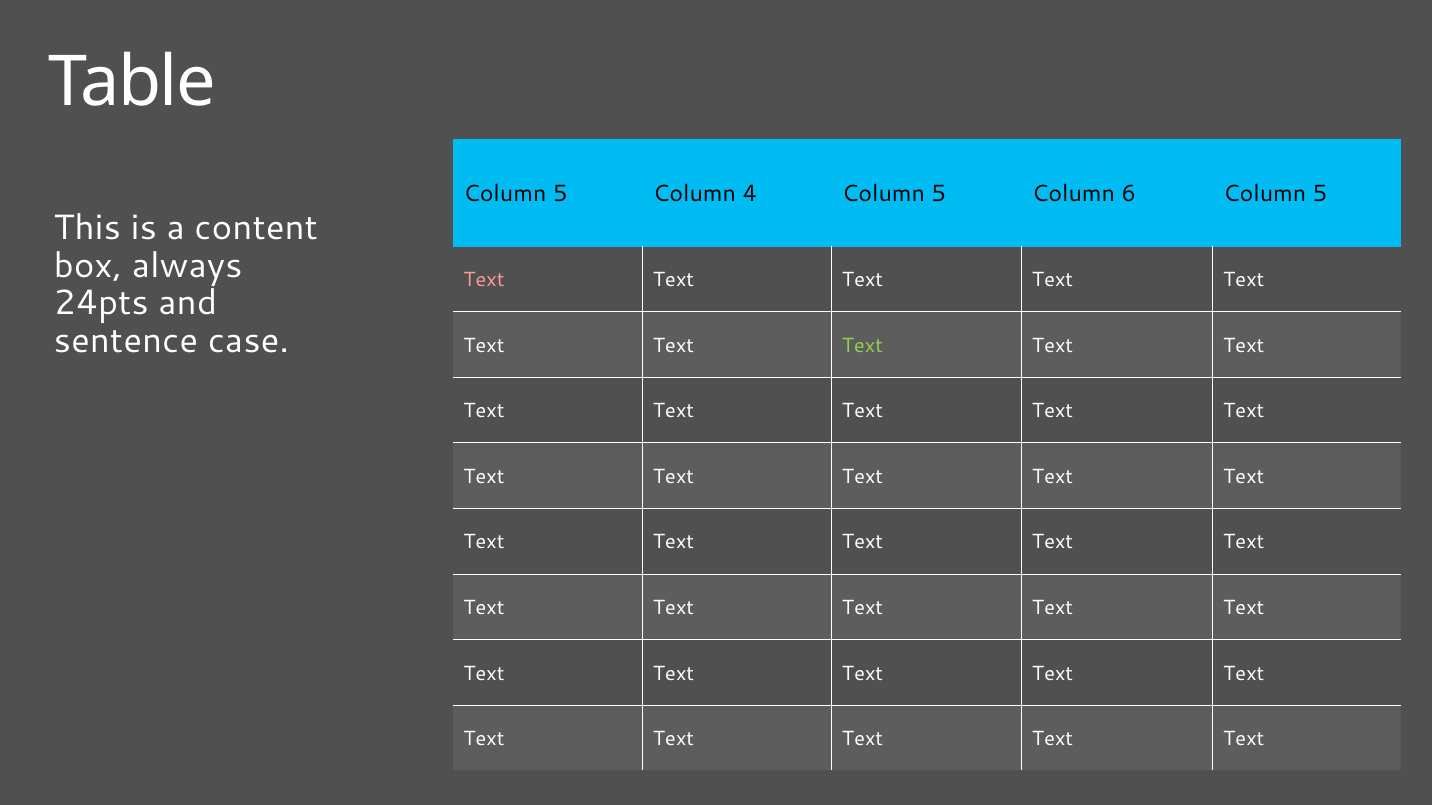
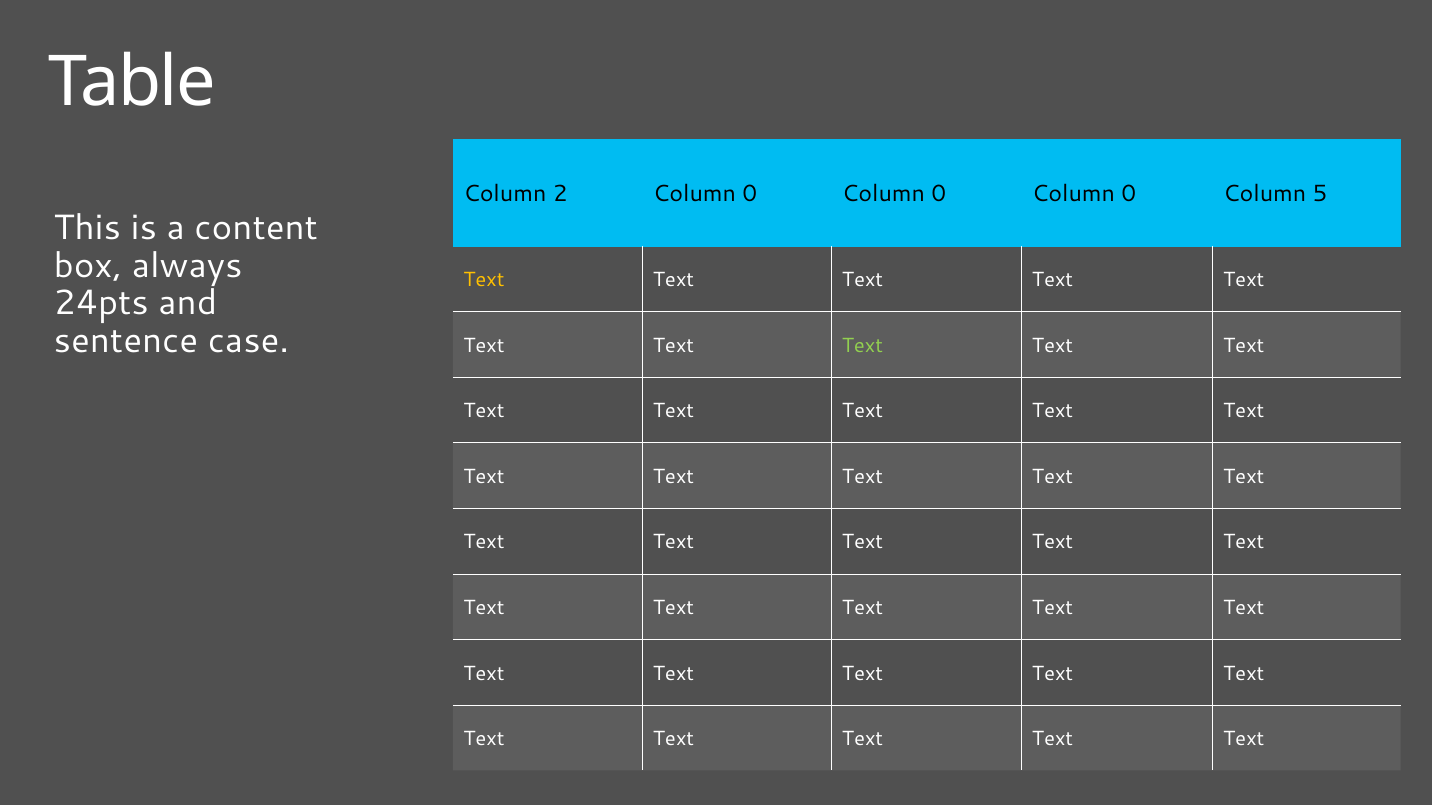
5 at (560, 194): 5 -> 2
4 at (750, 194): 4 -> 0
5 at (939, 194): 5 -> 0
6 at (1129, 194): 6 -> 0
Text at (484, 280) colour: pink -> yellow
